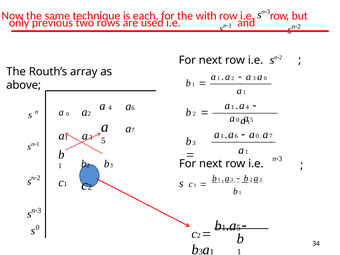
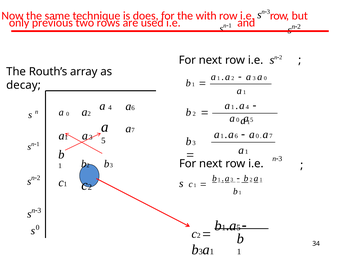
each: each -> does
above: above -> decay
